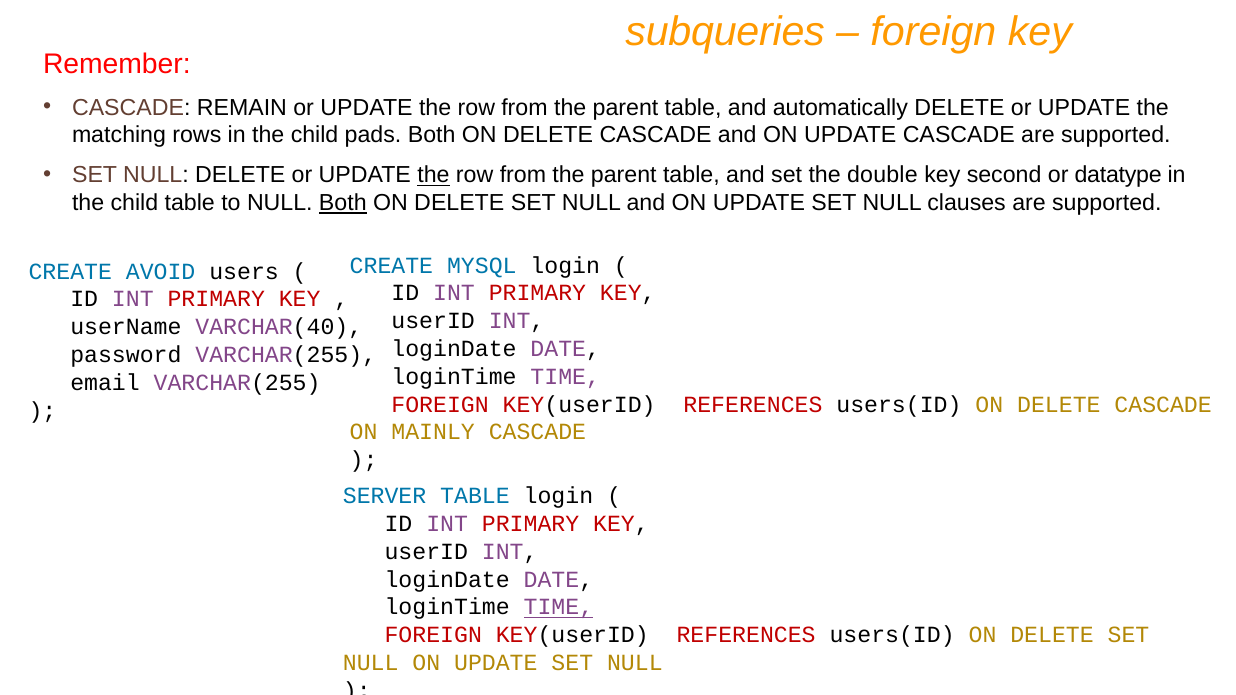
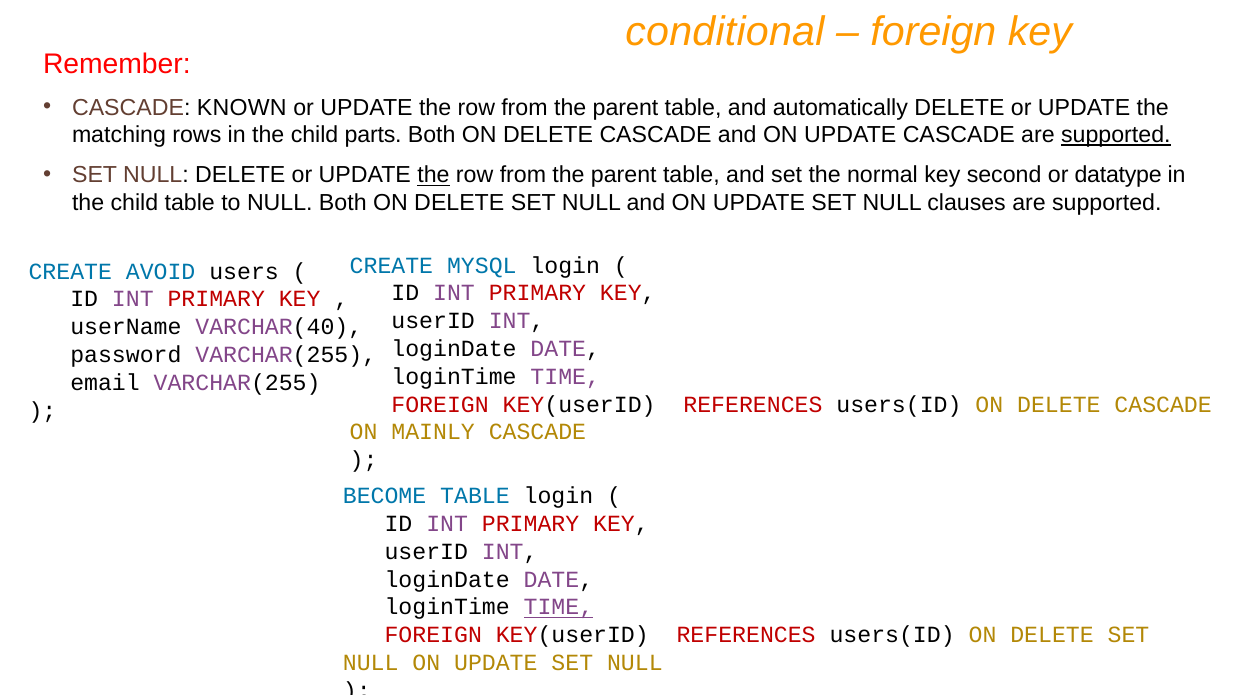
subqueries: subqueries -> conditional
REMAIN: REMAIN -> KNOWN
pads: pads -> parts
supported at (1116, 135) underline: none -> present
double: double -> normal
Both at (343, 203) underline: present -> none
SERVER: SERVER -> BECOME
